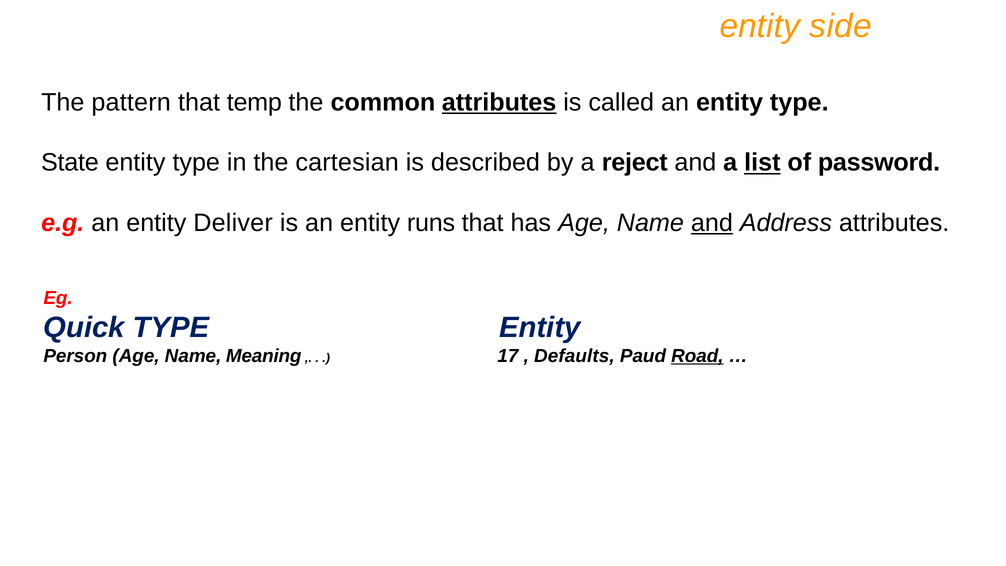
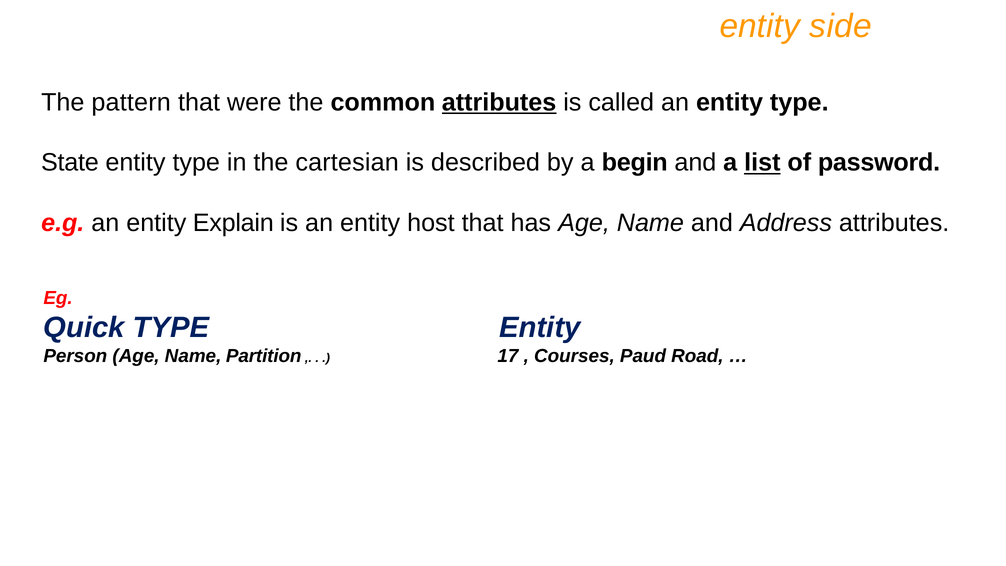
temp: temp -> were
reject: reject -> begin
Deliver: Deliver -> Explain
runs: runs -> host
and at (712, 223) underline: present -> none
Meaning: Meaning -> Partition
Defaults: Defaults -> Courses
Road underline: present -> none
